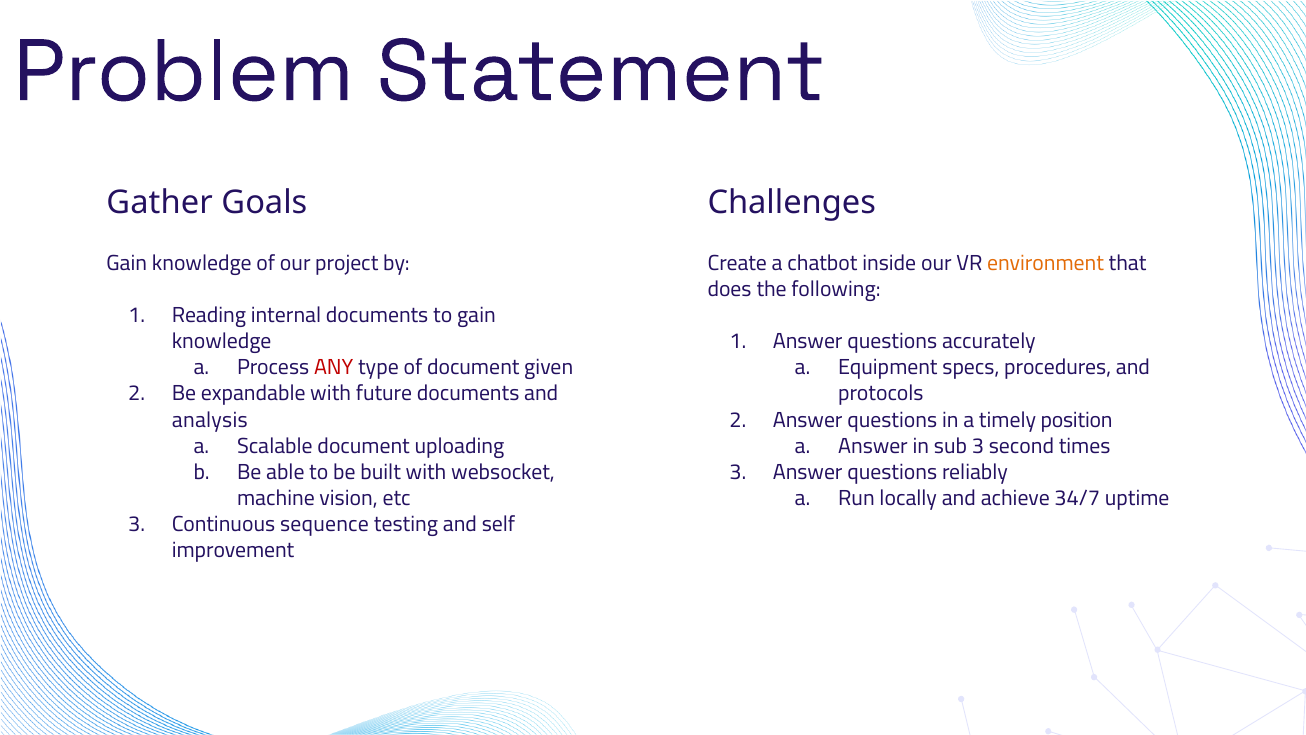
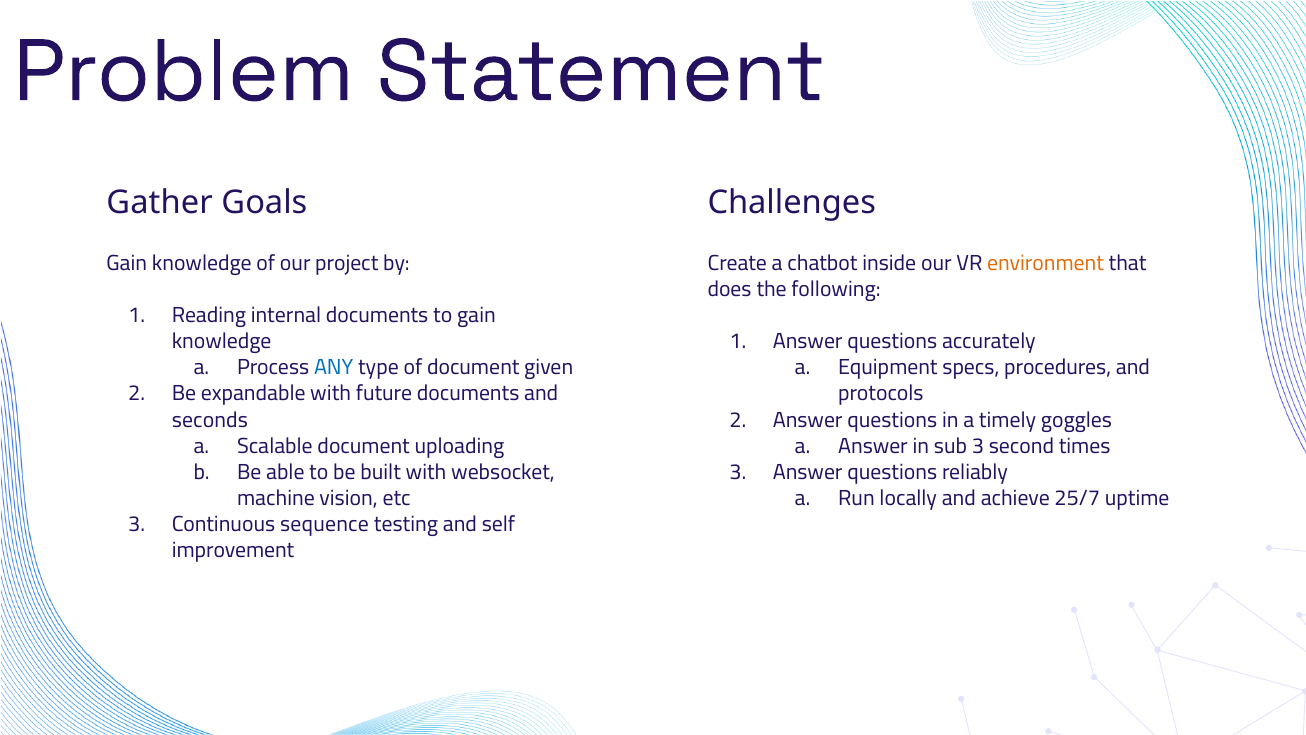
ANY colour: red -> blue
analysis: analysis -> seconds
position: position -> goggles
34/7: 34/7 -> 25/7
